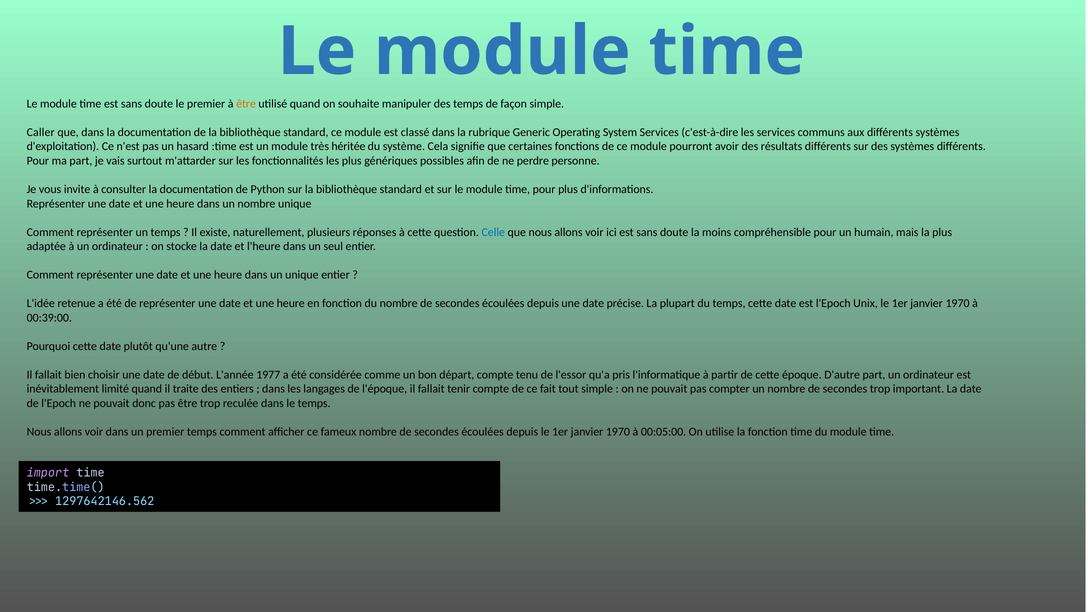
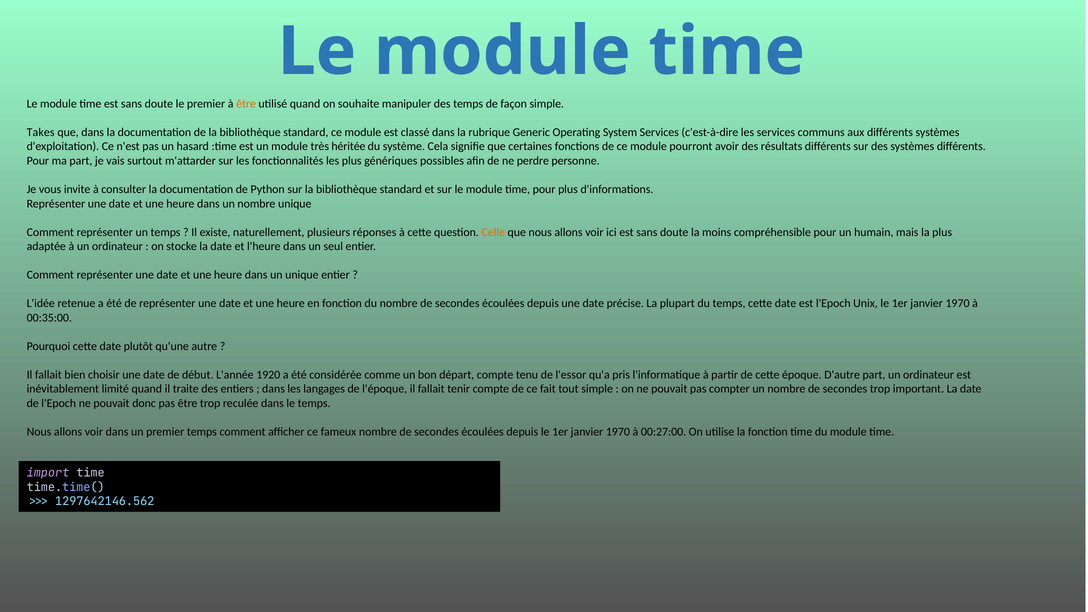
Caller: Caller -> Takes
Celle colour: blue -> orange
00:39:00: 00:39:00 -> 00:35:00
1977: 1977 -> 1920
00:05:00: 00:05:00 -> 00:27:00
